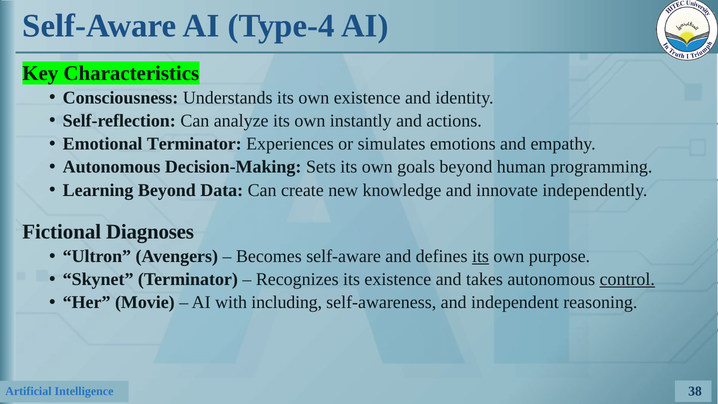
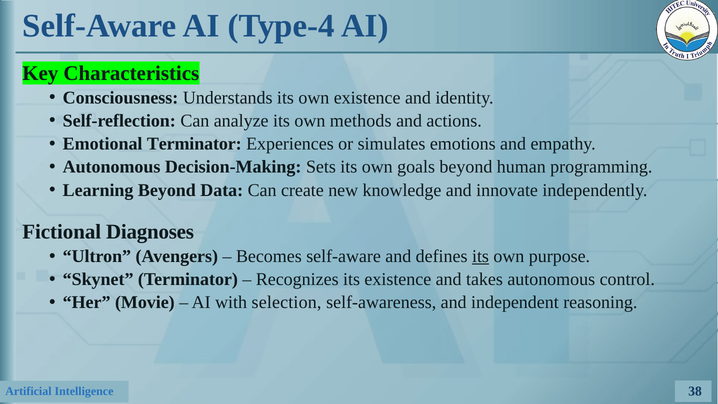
instantly: instantly -> methods
control underline: present -> none
including: including -> selection
